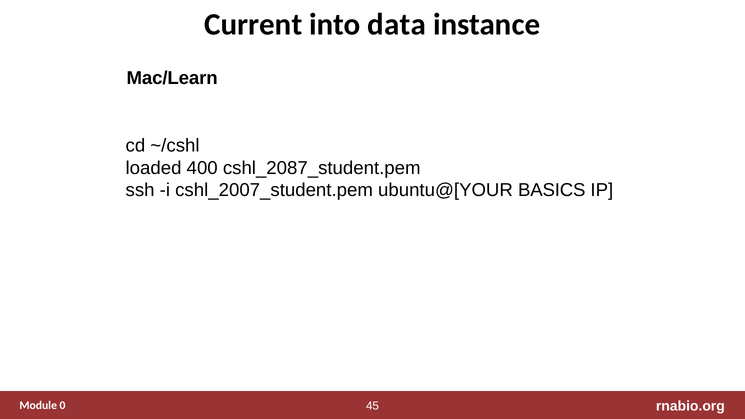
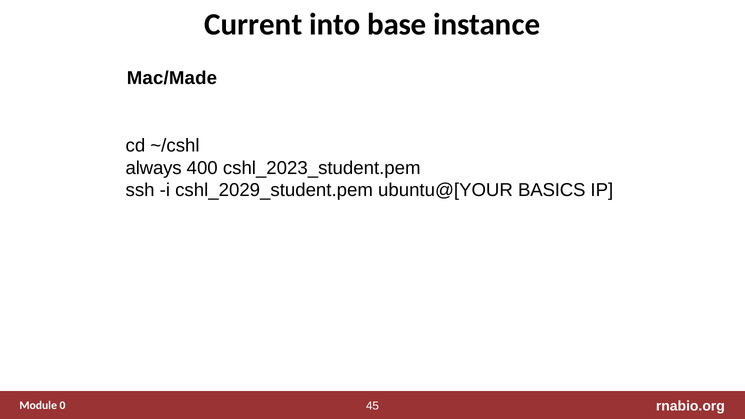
data: data -> base
Mac/Learn: Mac/Learn -> Mac/Made
loaded: loaded -> always
cshl_2087_student.pem: cshl_2087_student.pem -> cshl_2023_student.pem
cshl_2007_student.pem: cshl_2007_student.pem -> cshl_2029_student.pem
